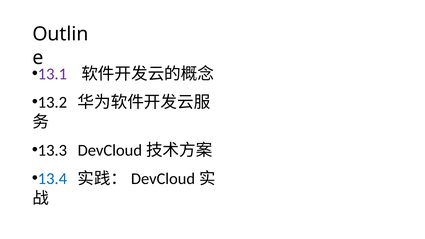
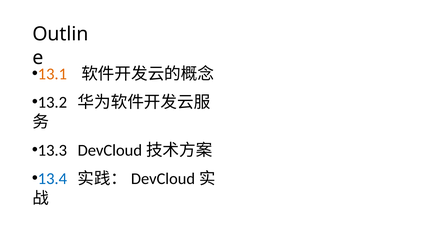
13.1 colour: purple -> orange
